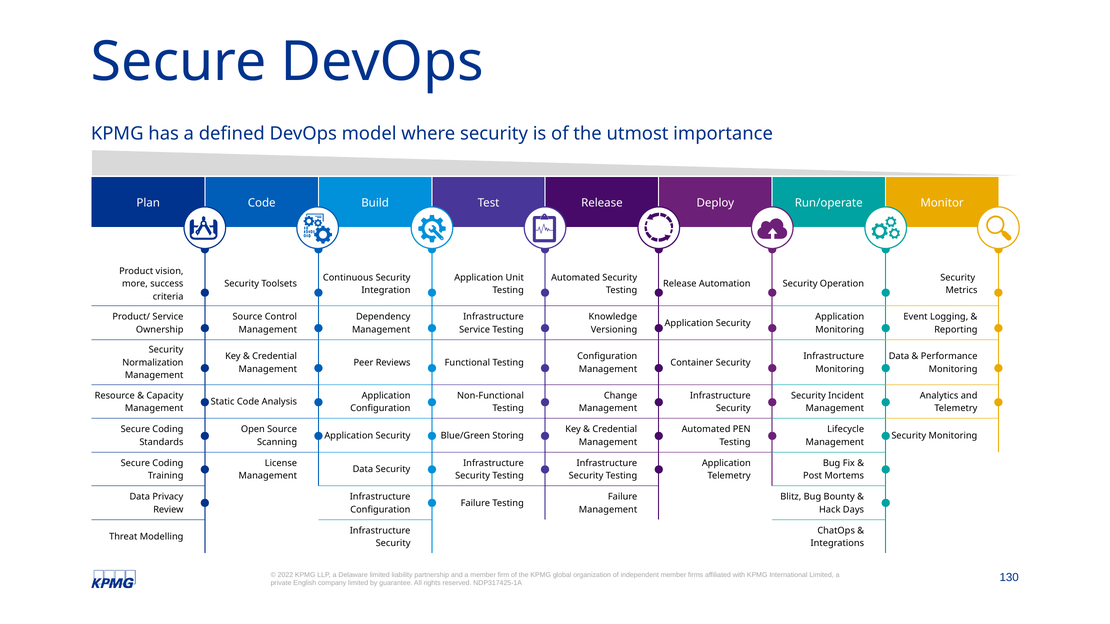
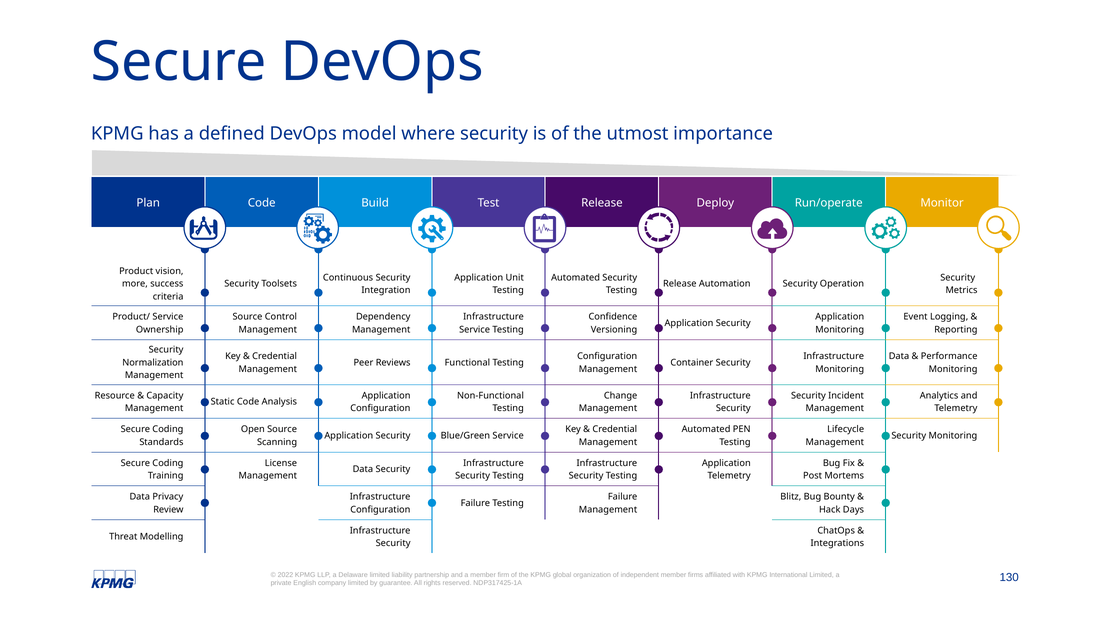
Knowledge: Knowledge -> Confidence
Blue/Green Storing: Storing -> Service
